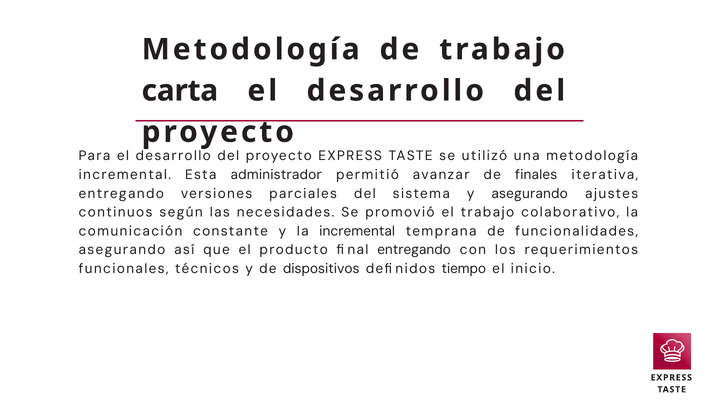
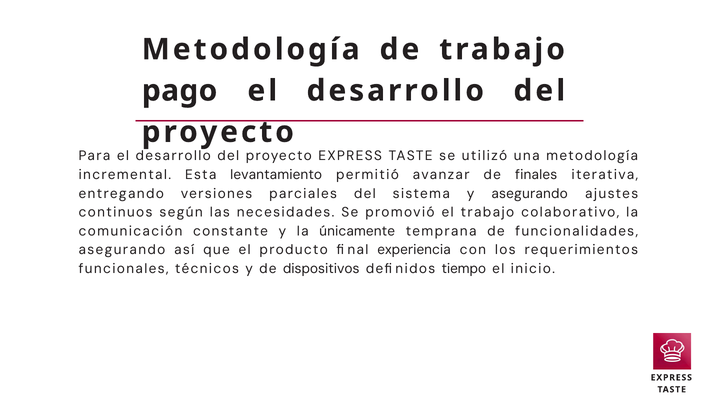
carta: carta -> pago
administrador: administrador -> levantamiento
la incremental: incremental -> únicamente
final entregando: entregando -> experiencia
